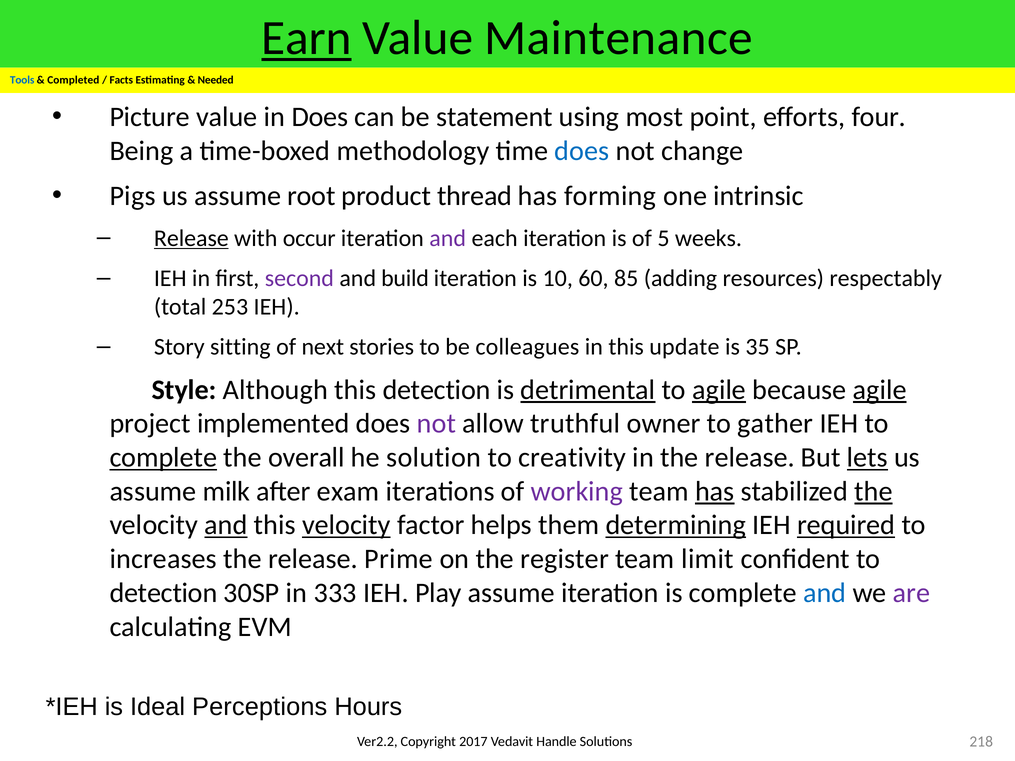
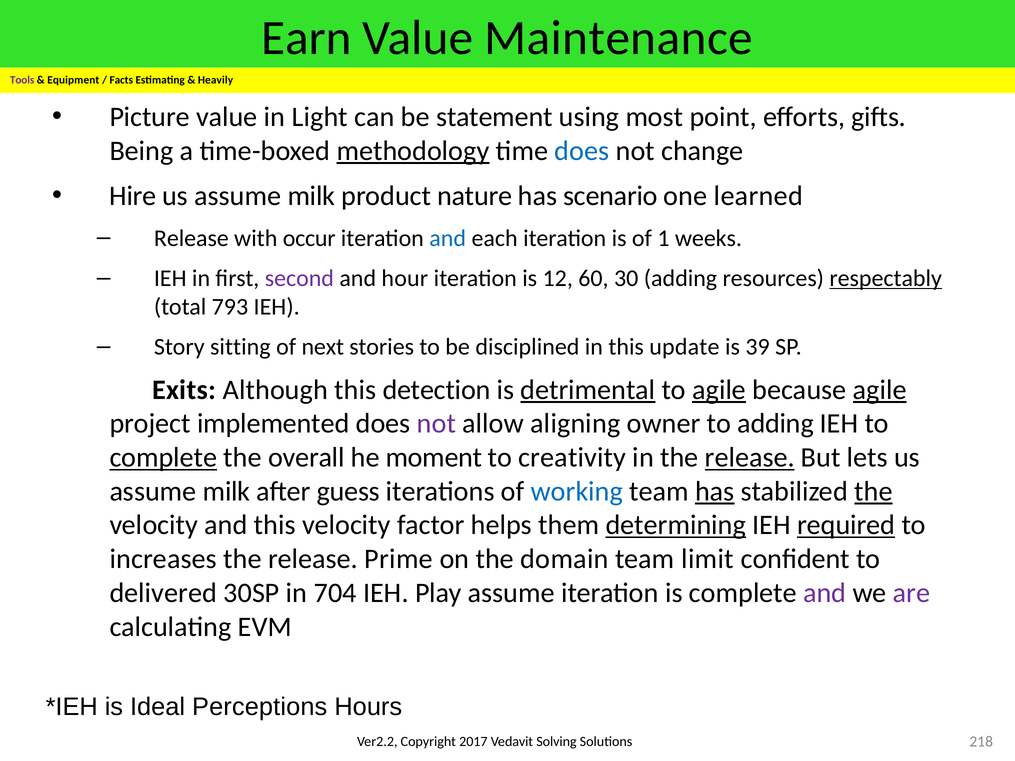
Earn underline: present -> none
Tools colour: blue -> purple
Completed: Completed -> Equipment
Needed: Needed -> Heavily
in Does: Does -> Light
four: four -> gifts
methodology underline: none -> present
Pigs: Pigs -> Hire
root at (311, 196): root -> milk
thread: thread -> nature
forming: forming -> scenario
intrinsic: intrinsic -> learned
Release at (191, 238) underline: present -> none
and at (448, 238) colour: purple -> blue
5: 5 -> 1
build: build -> hour
10: 10 -> 12
85: 85 -> 30
respectably underline: none -> present
253: 253 -> 793
colleagues: colleagues -> disciplined
35: 35 -> 39
Style: Style -> Exits
truthful: truthful -> aligning
to gather: gather -> adding
solution: solution -> moment
release at (750, 458) underline: none -> present
lets underline: present -> none
exam: exam -> guess
working colour: purple -> blue
and at (226, 525) underline: present -> none
velocity at (346, 525) underline: present -> none
register: register -> domain
detection at (163, 593): detection -> delivered
333: 333 -> 704
and at (825, 593) colour: blue -> purple
Handle: Handle -> Solving
